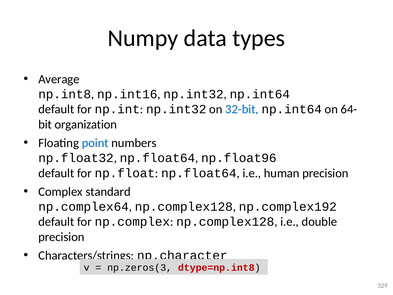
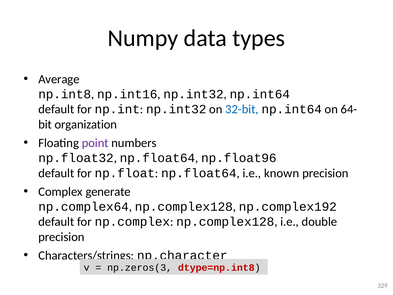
point colour: blue -> purple
human: human -> known
standard: standard -> generate
